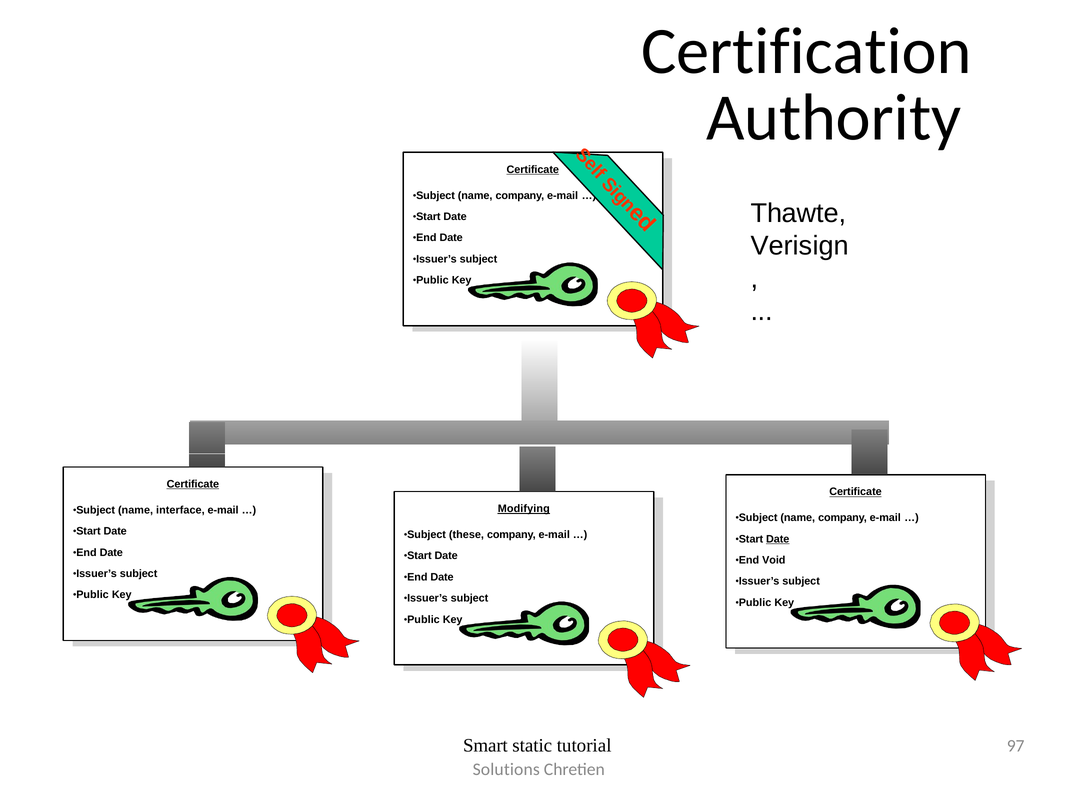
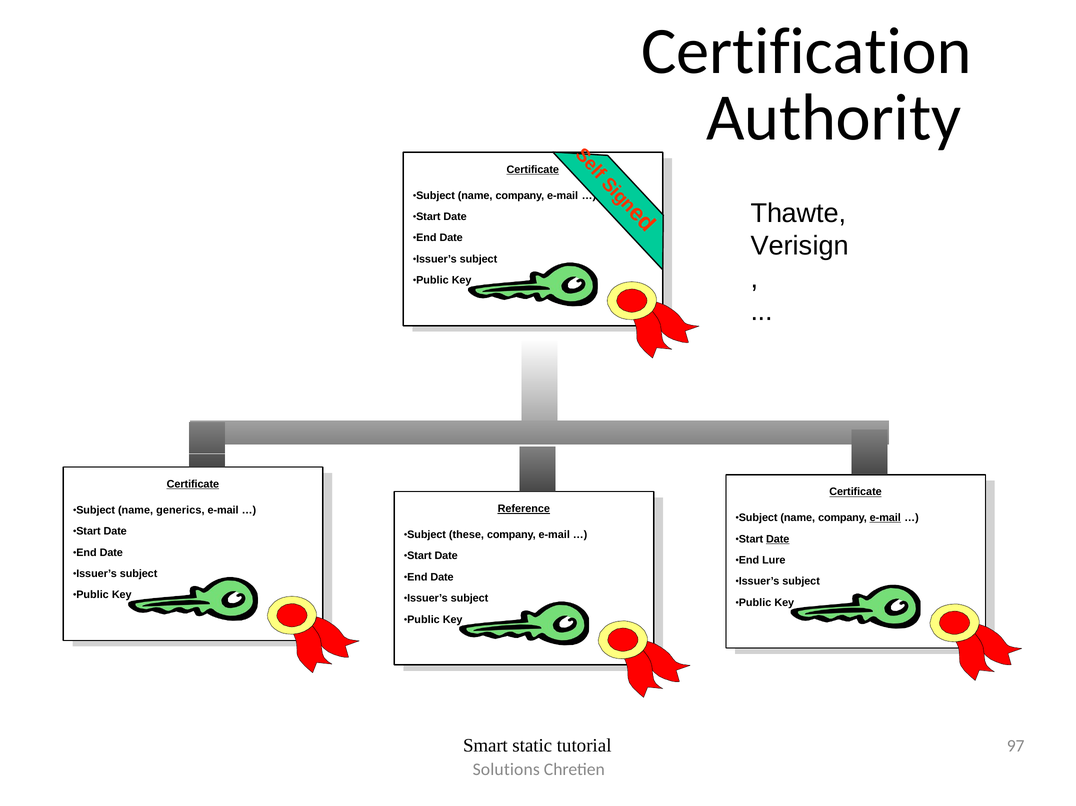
Modifying: Modifying -> Reference
interface: interface -> generics
e-mail at (885, 518) underline: none -> present
Void: Void -> Lure
